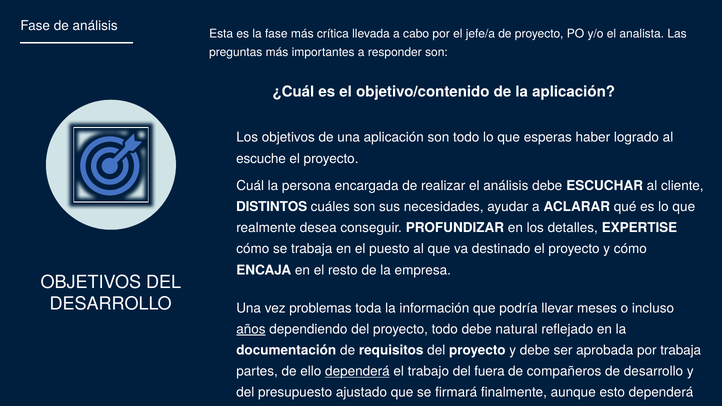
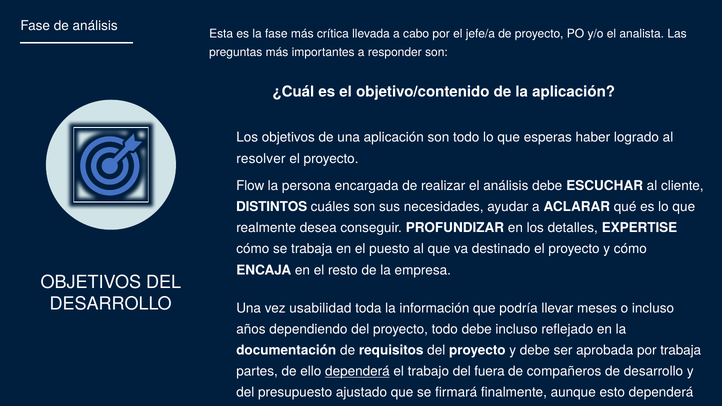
escuche: escuche -> resolver
Cuál: Cuál -> Flow
problemas: problemas -> usabilidad
años underline: present -> none
debe natural: natural -> incluso
